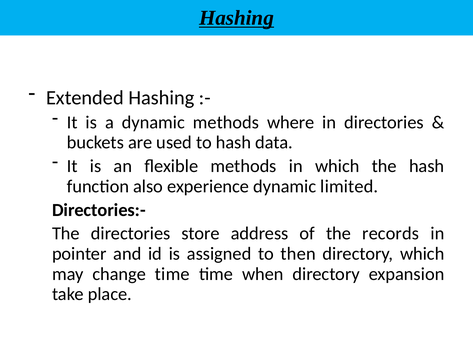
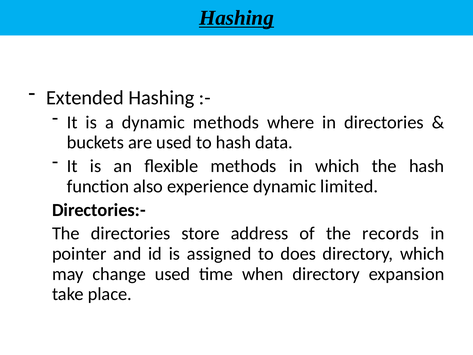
then: then -> does
change time: time -> used
